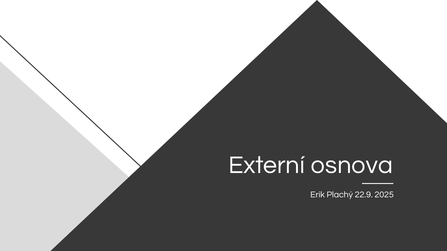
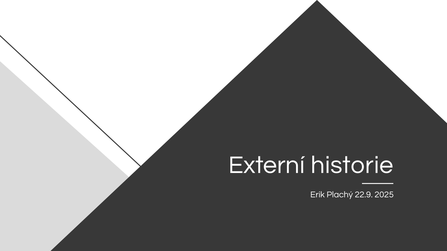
osnova: osnova -> historie
